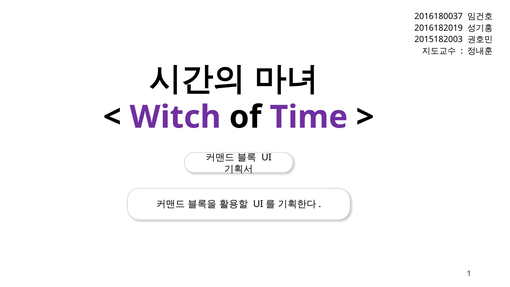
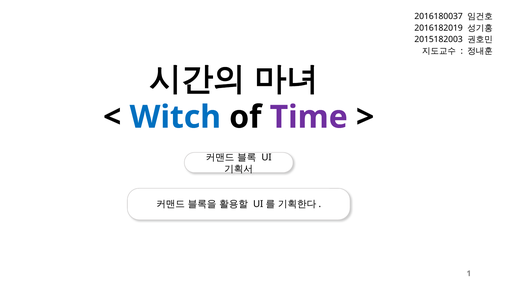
Witch colour: purple -> blue
